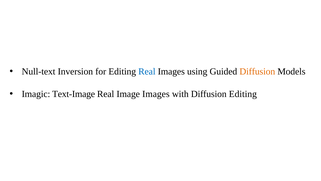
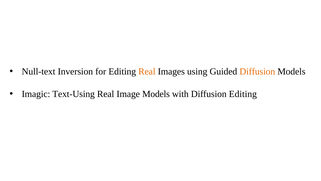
Real at (147, 71) colour: blue -> orange
Text-Image: Text-Image -> Text-Using
Image Images: Images -> Models
